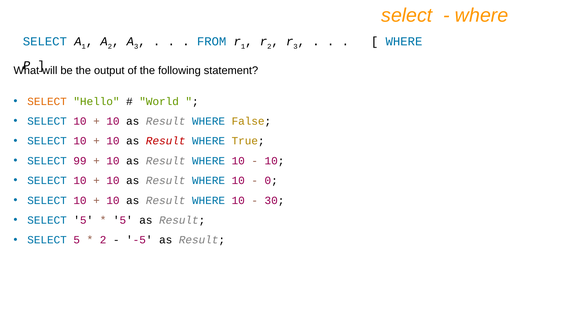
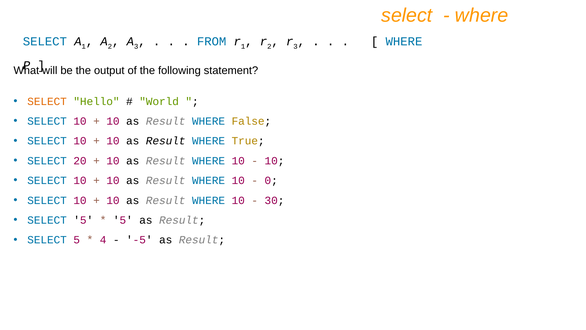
Result at (166, 141) colour: red -> black
99: 99 -> 20
2 at (103, 240): 2 -> 4
